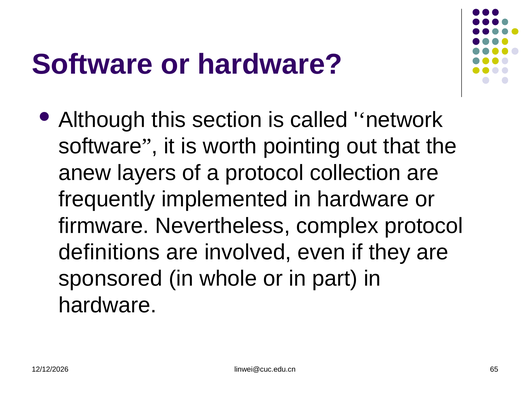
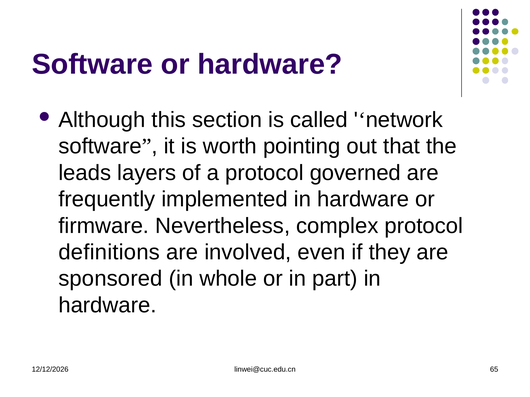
anew: anew -> leads
collection: collection -> governed
